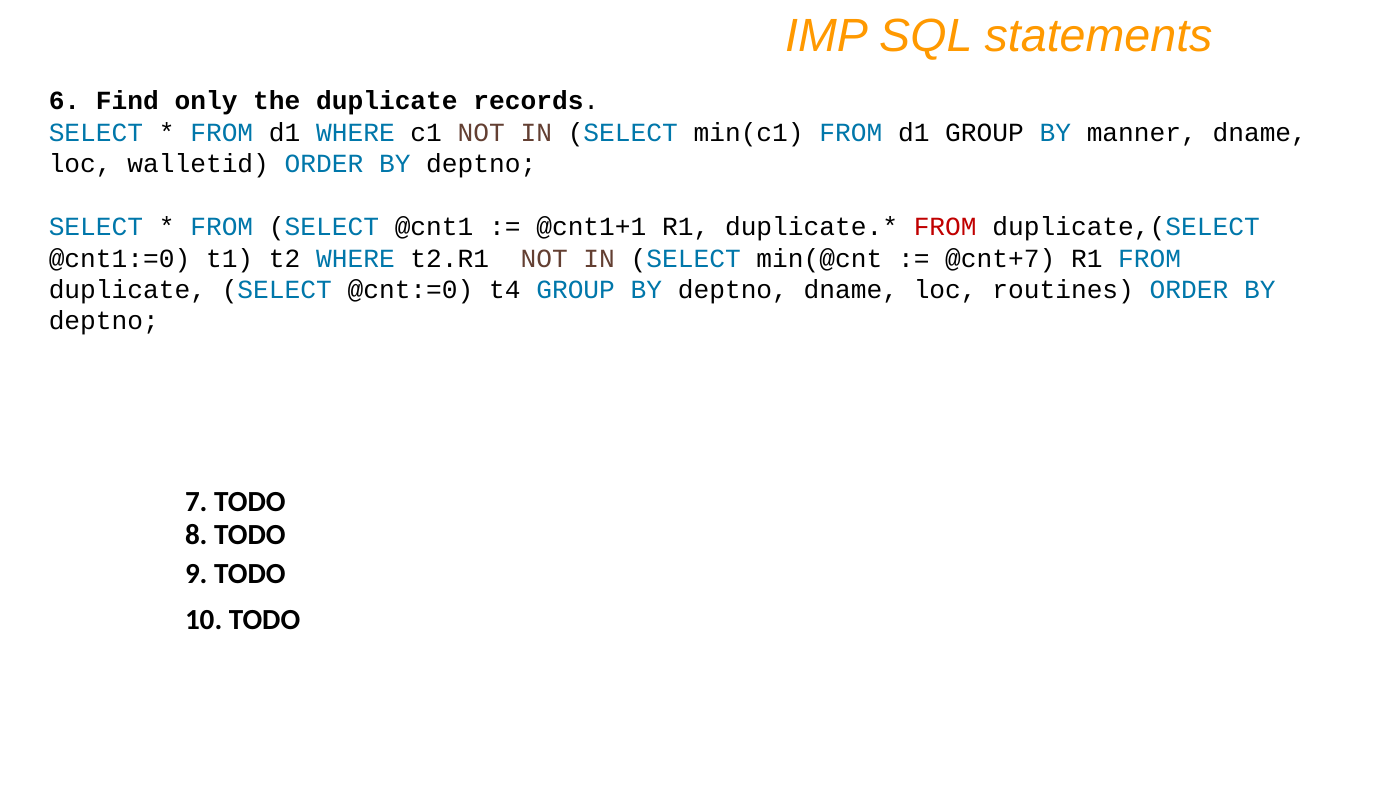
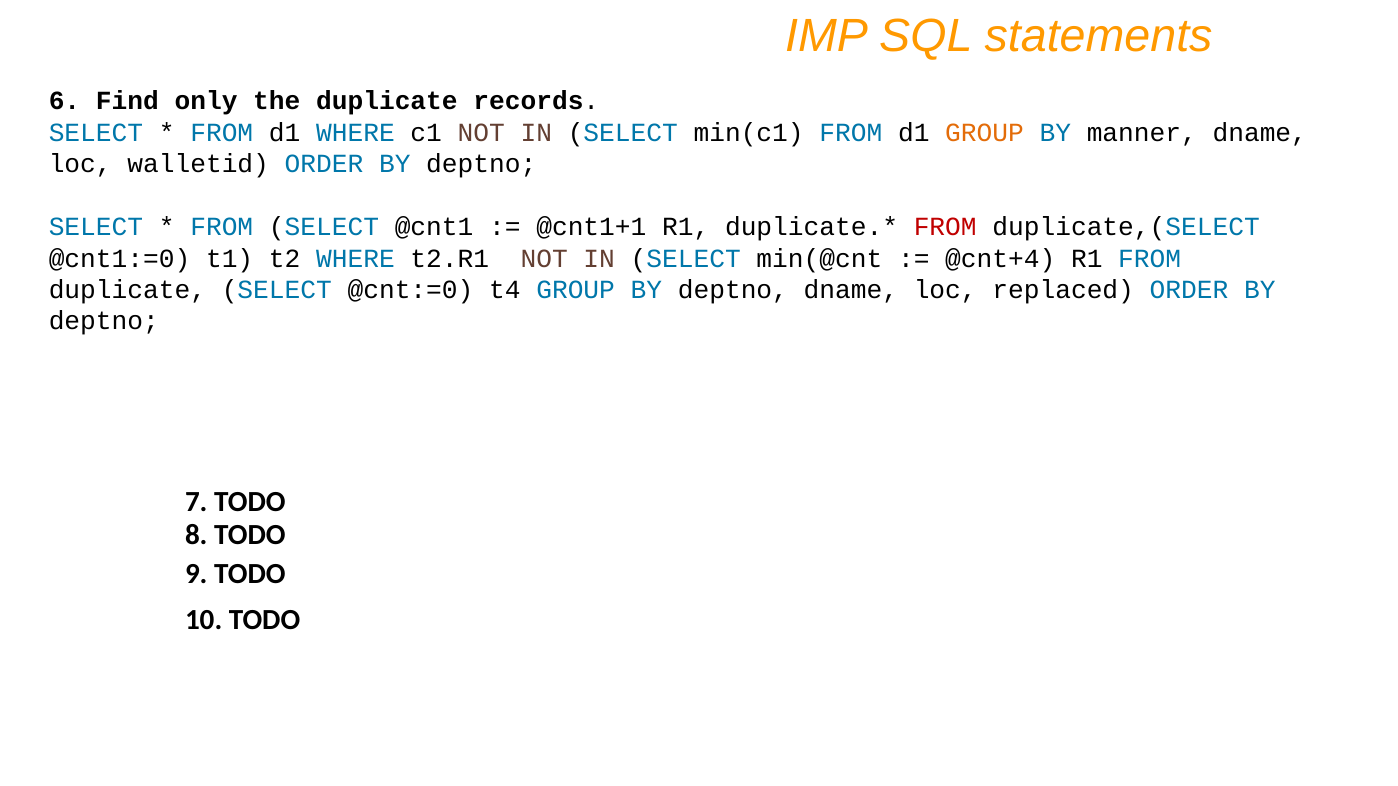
GROUP at (985, 133) colour: black -> orange
@cnt+7: @cnt+7 -> @cnt+4
routines: routines -> replaced
